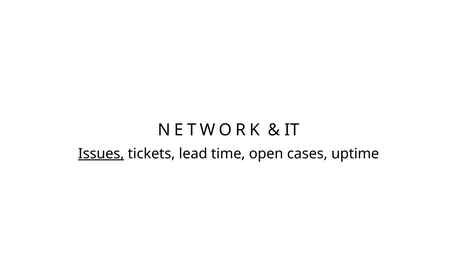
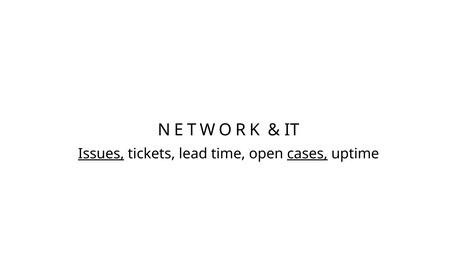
cases underline: none -> present
